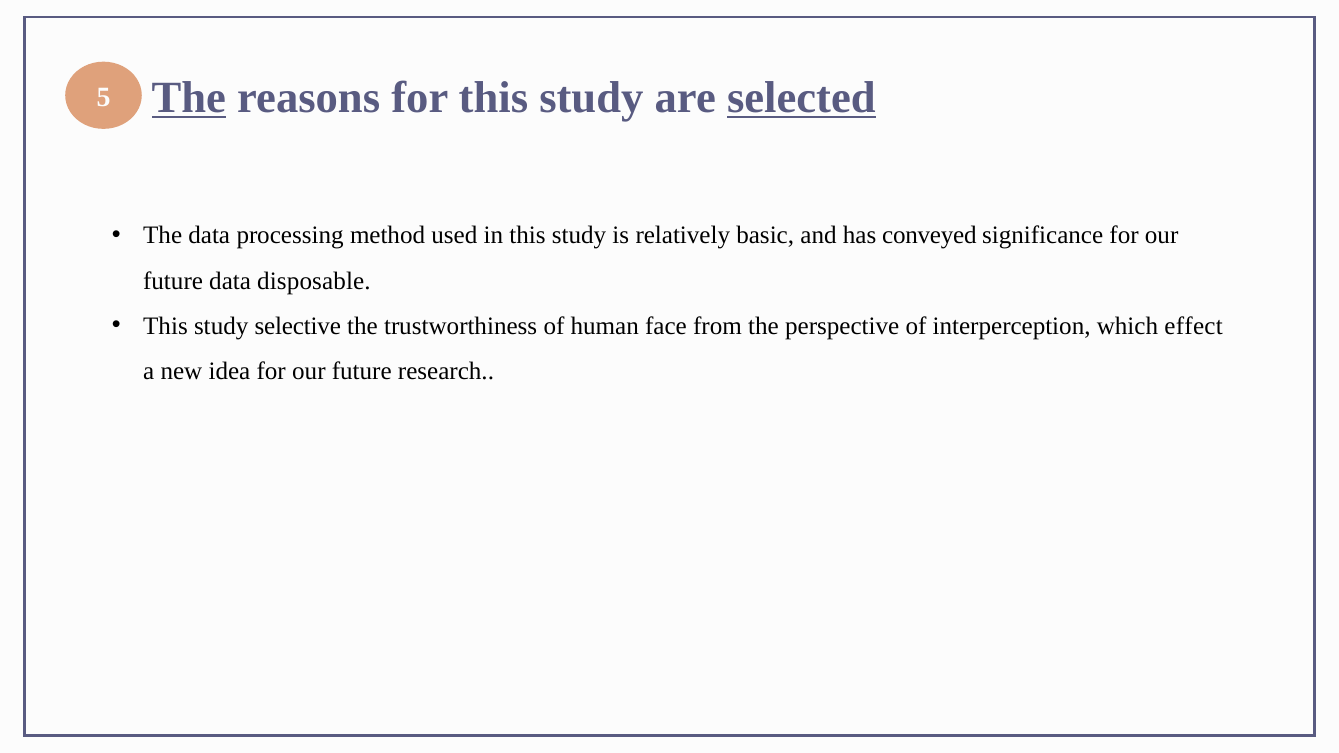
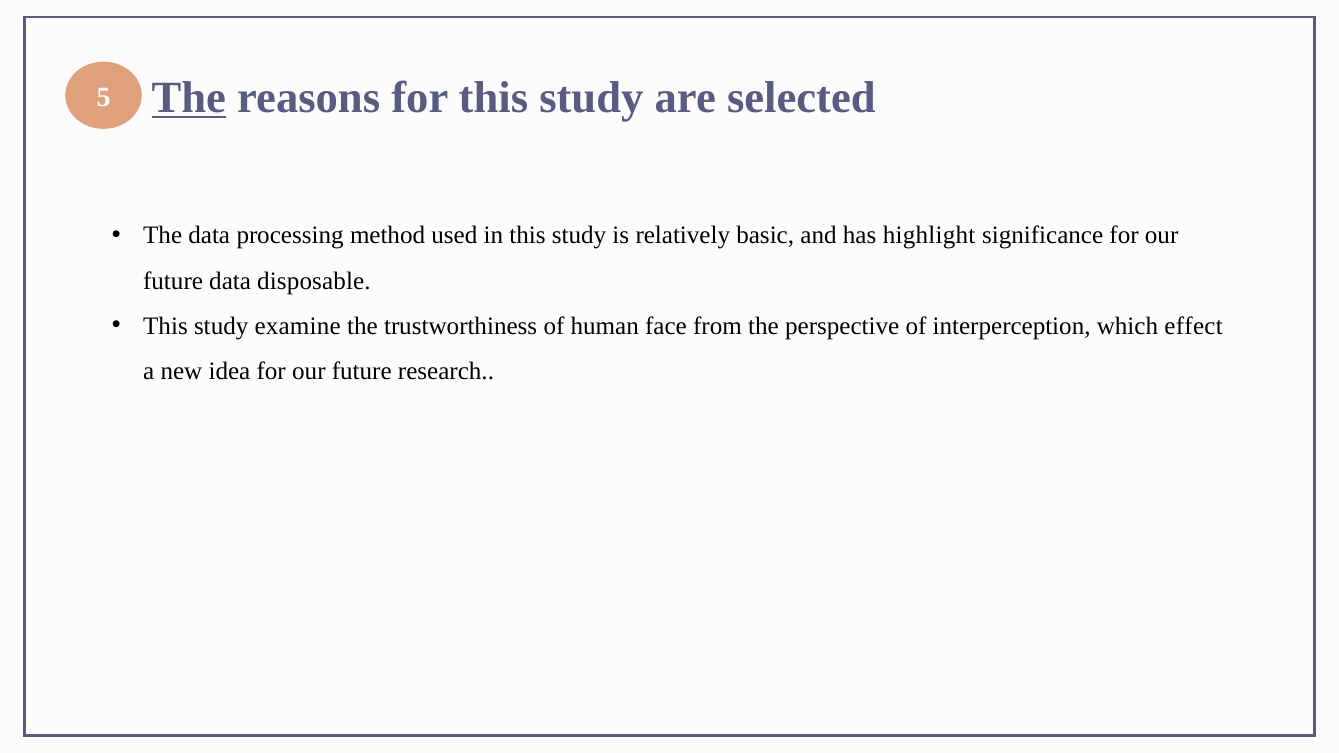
selected underline: present -> none
conveyed: conveyed -> highlight
selective: selective -> examine
